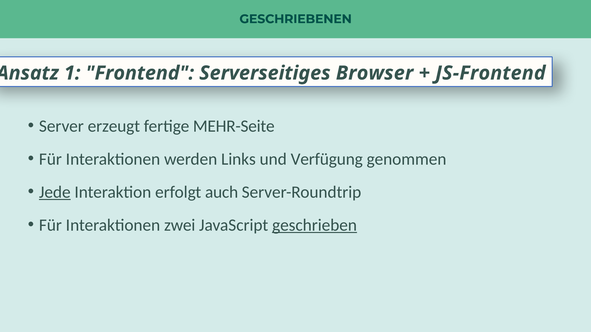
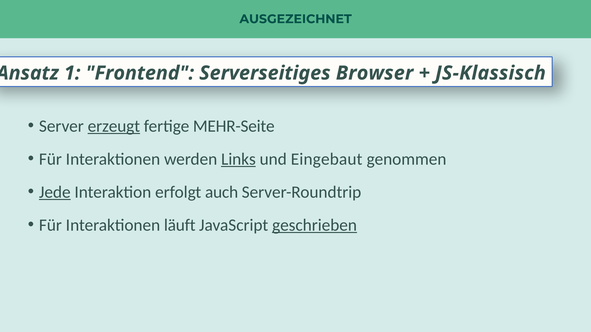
GESCHRIEBENEN: GESCHRIEBENEN -> AUSGEZEICHNET
JS-Frontend: JS-Frontend -> JS-Klassisch
erzeugt underline: none -> present
Links underline: none -> present
Verfügung: Verfügung -> Eingebaut
zwei: zwei -> läuft
